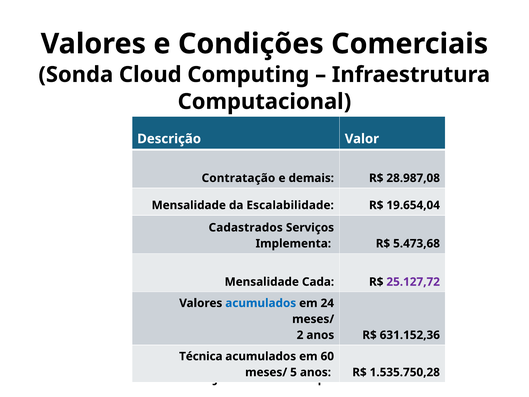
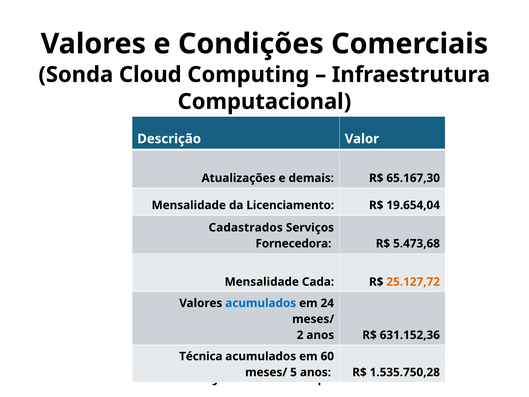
Contratação: Contratação -> Atualizações
28.987,08: 28.987,08 -> 65.167,30
Escalabilidade: Escalabilidade -> Licenciamento
Implementa: Implementa -> Fornecedora
25.127,72 colour: purple -> orange
